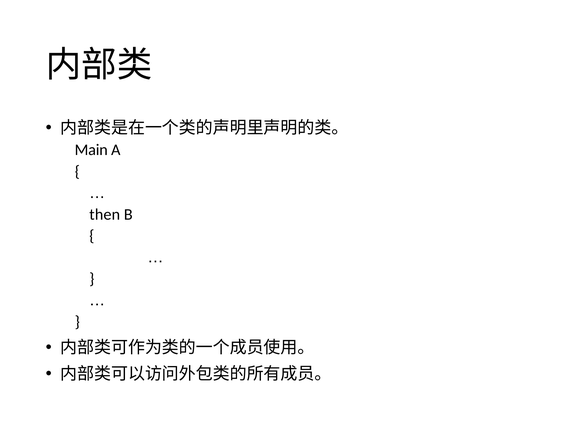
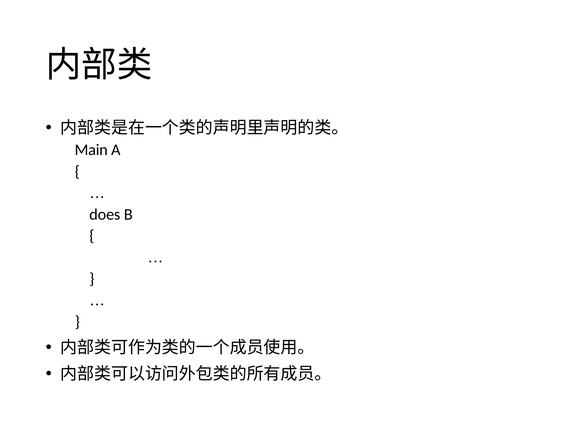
then: then -> does
